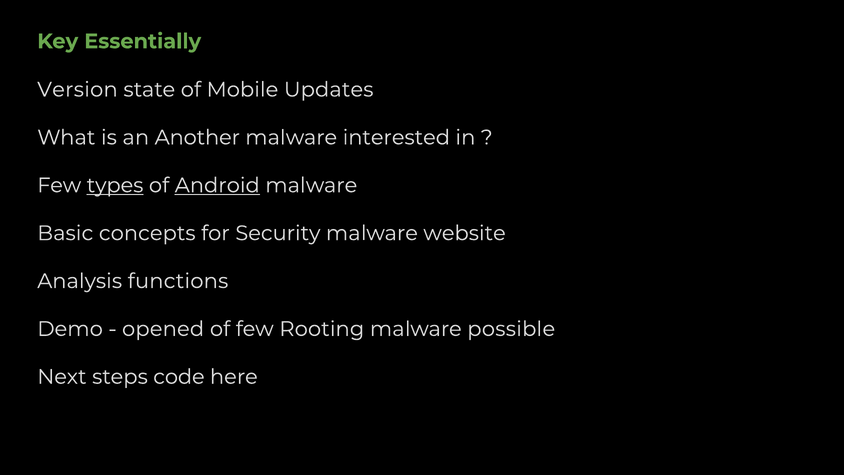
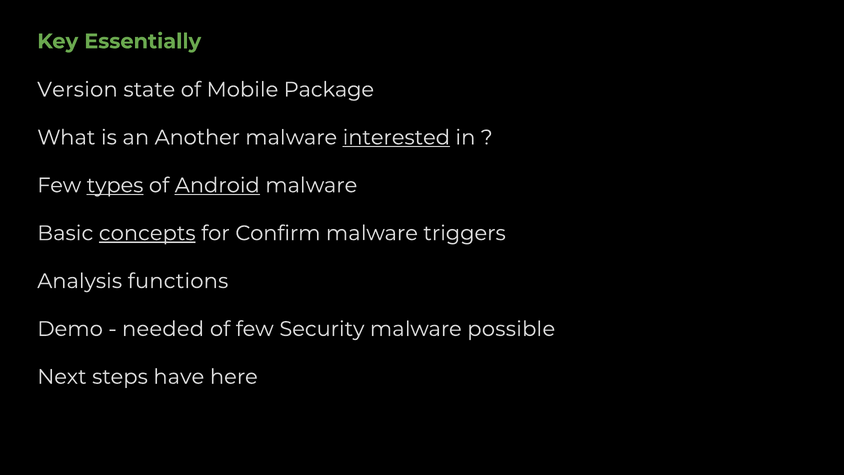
Updates: Updates -> Package
interested underline: none -> present
concepts underline: none -> present
Security: Security -> Confirm
website: website -> triggers
opened: opened -> needed
Rooting: Rooting -> Security
code: code -> have
